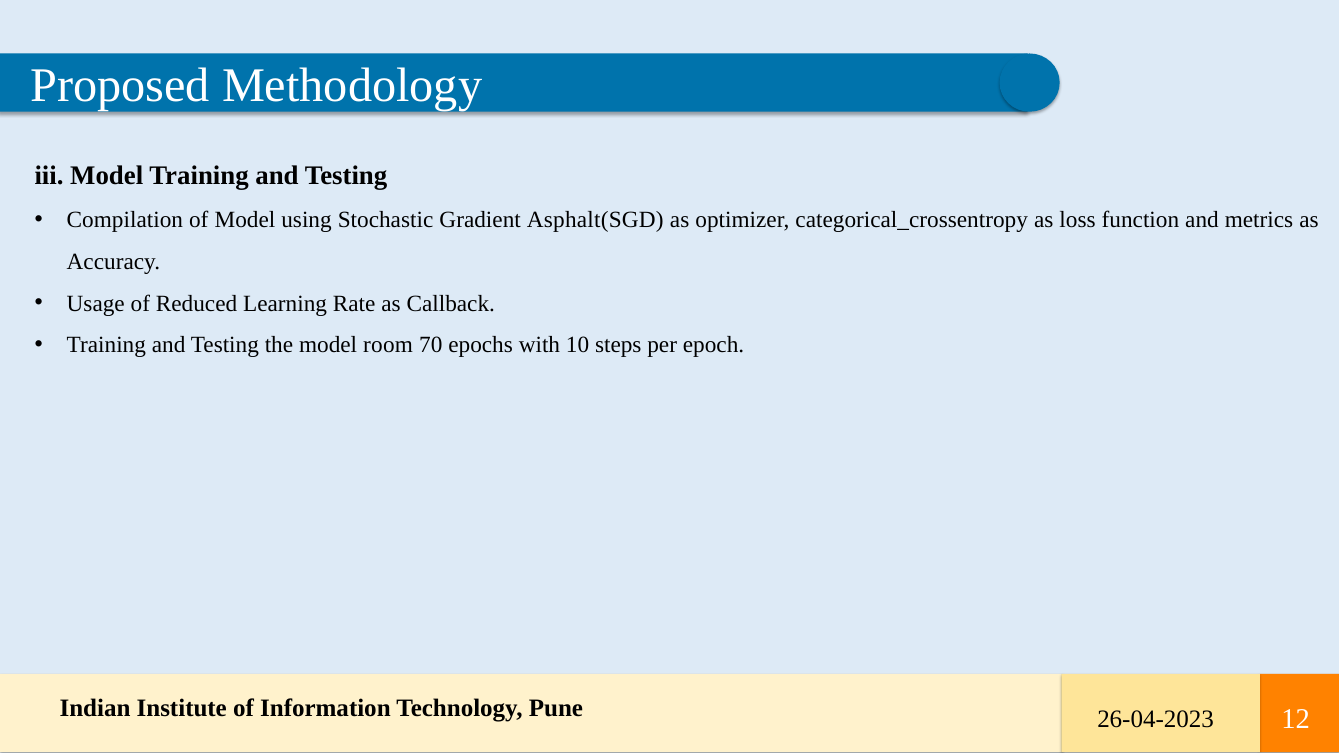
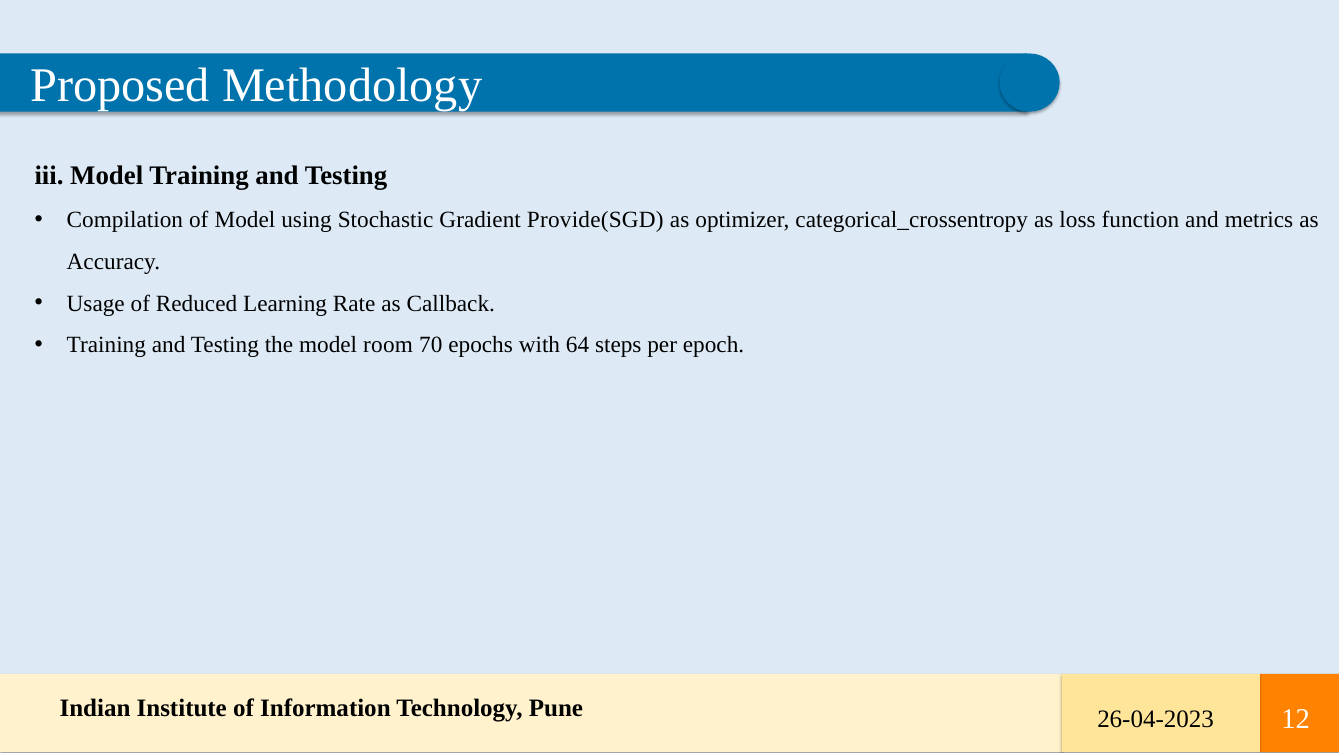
Asphalt(SGD: Asphalt(SGD -> Provide(SGD
10: 10 -> 64
